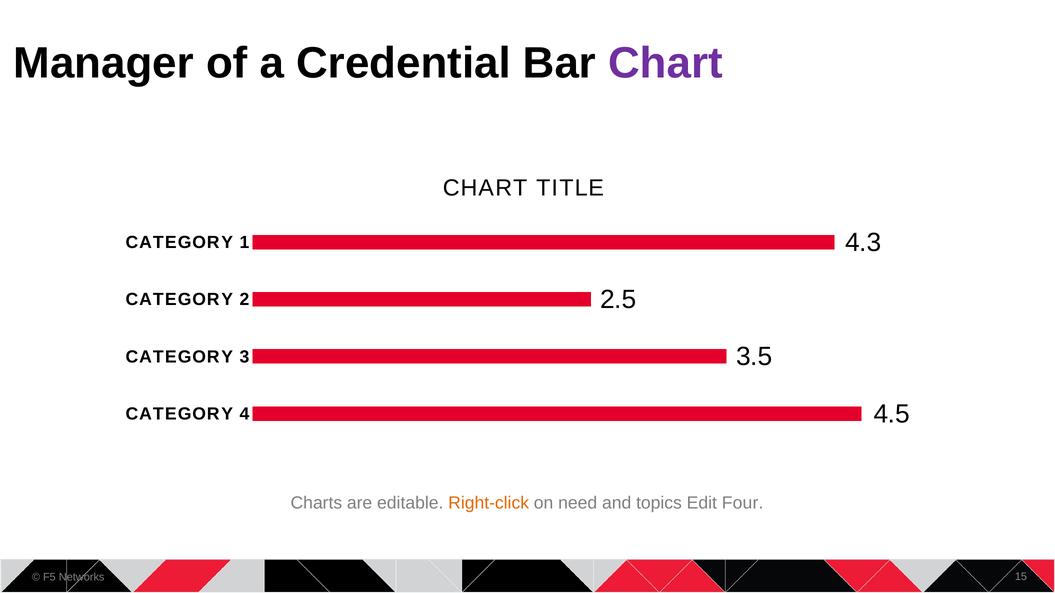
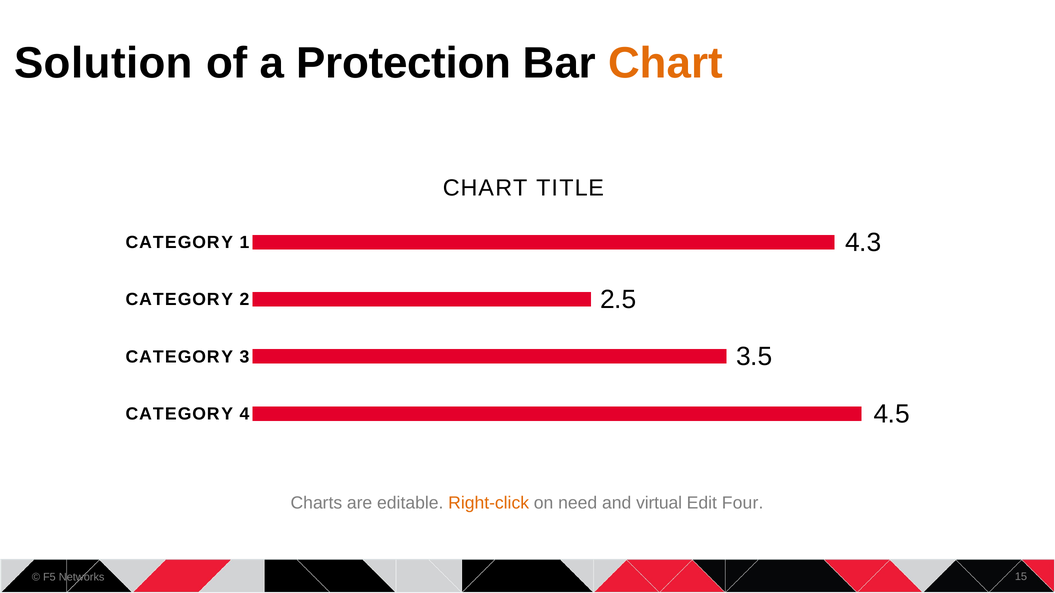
Manager: Manager -> Solution
Credential: Credential -> Protection
Chart at (666, 63) colour: purple -> orange
topics: topics -> virtual
